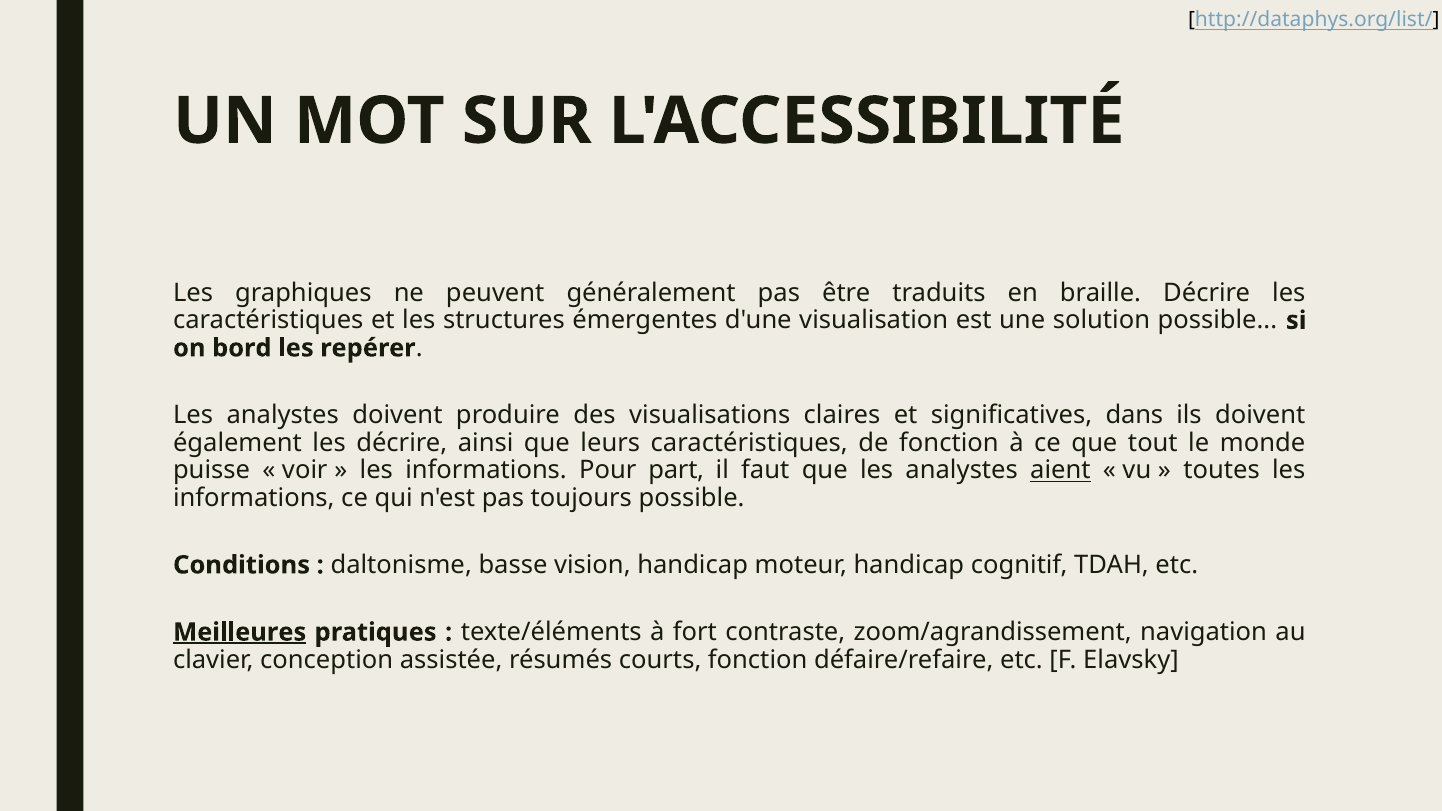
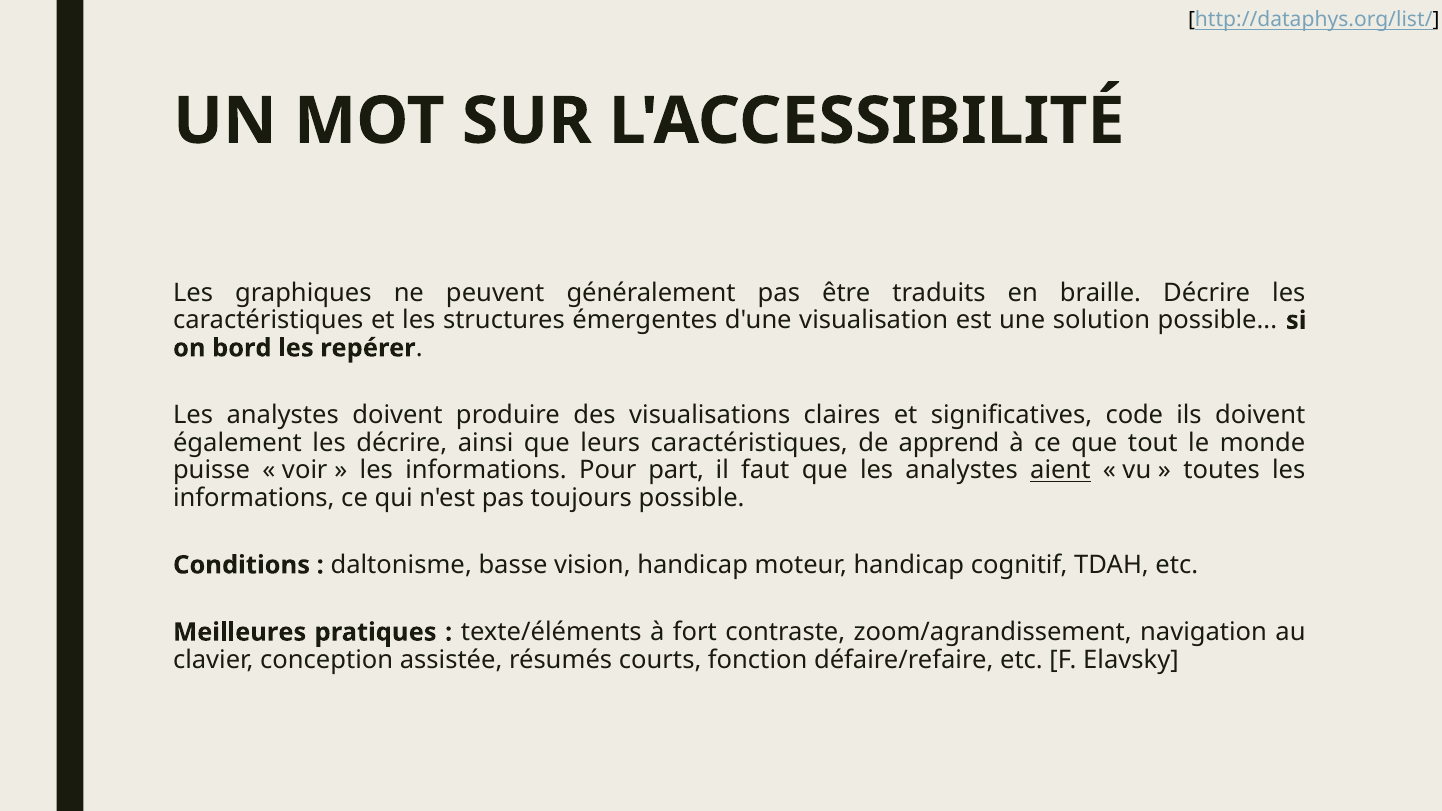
dans: dans -> code
de fonction: fonction -> apprend
Meilleures underline: present -> none
